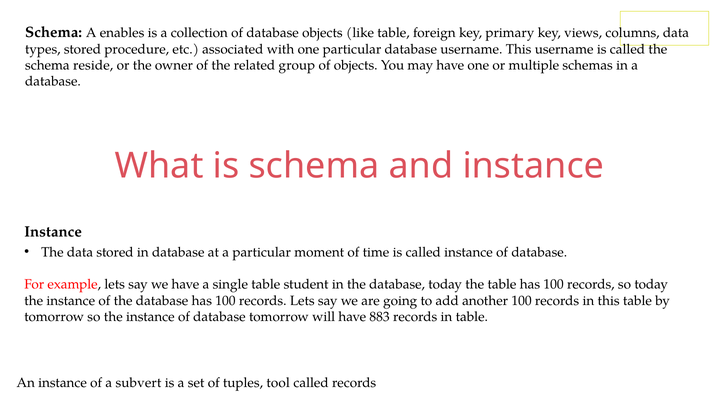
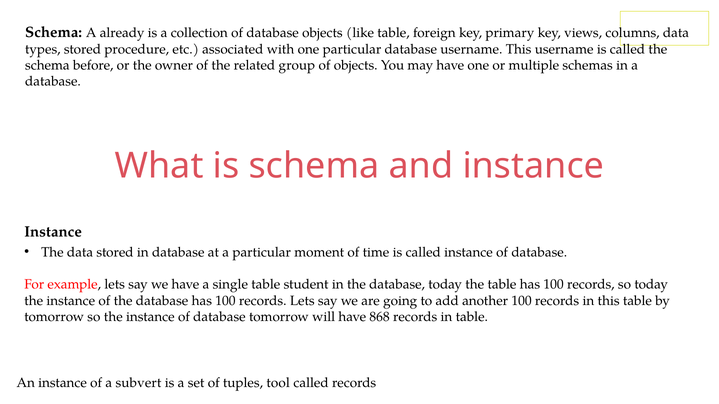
enables: enables -> already
reside: reside -> before
883: 883 -> 868
